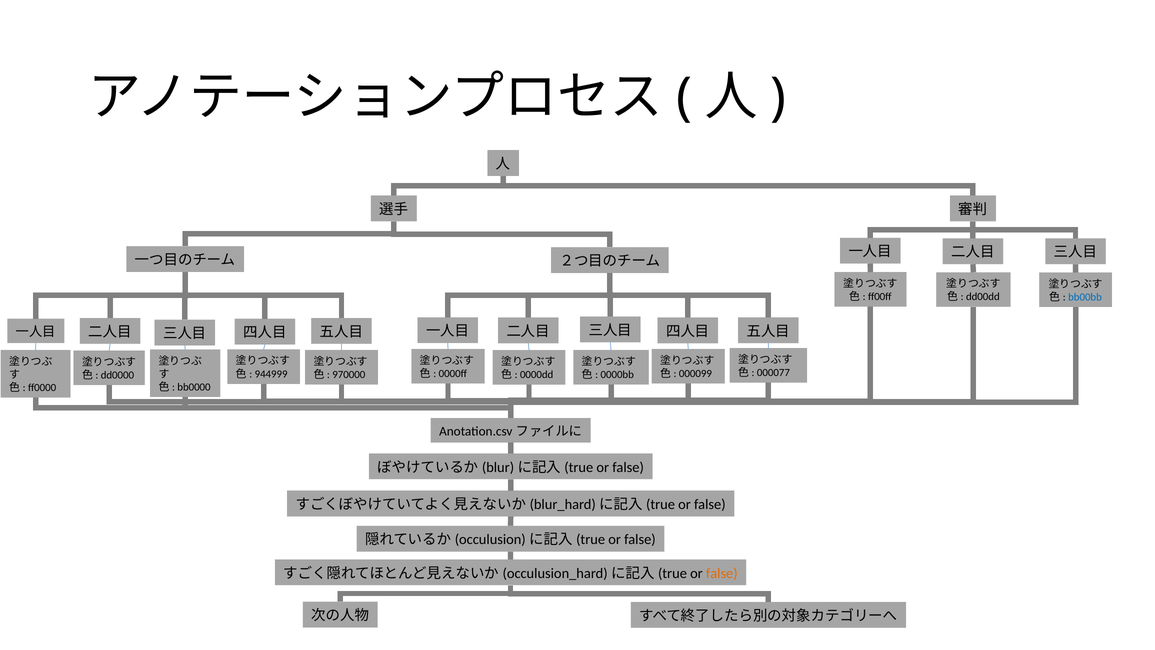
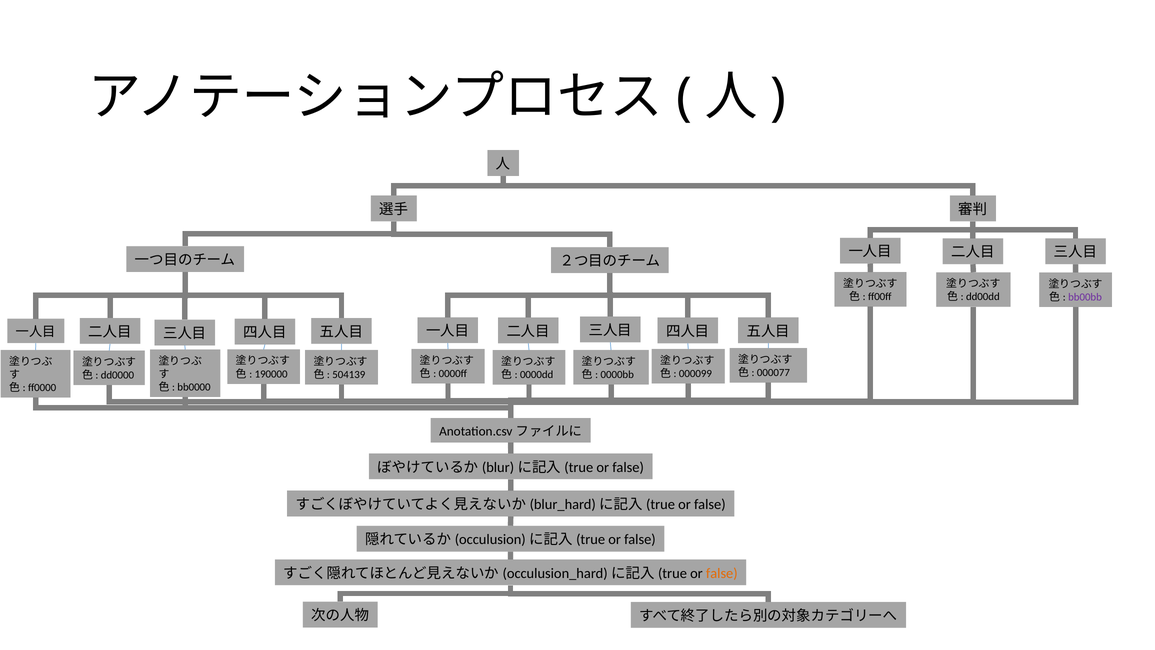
bb00bb colour: blue -> purple
944999: 944999 -> 190000
970000: 970000 -> 504139
